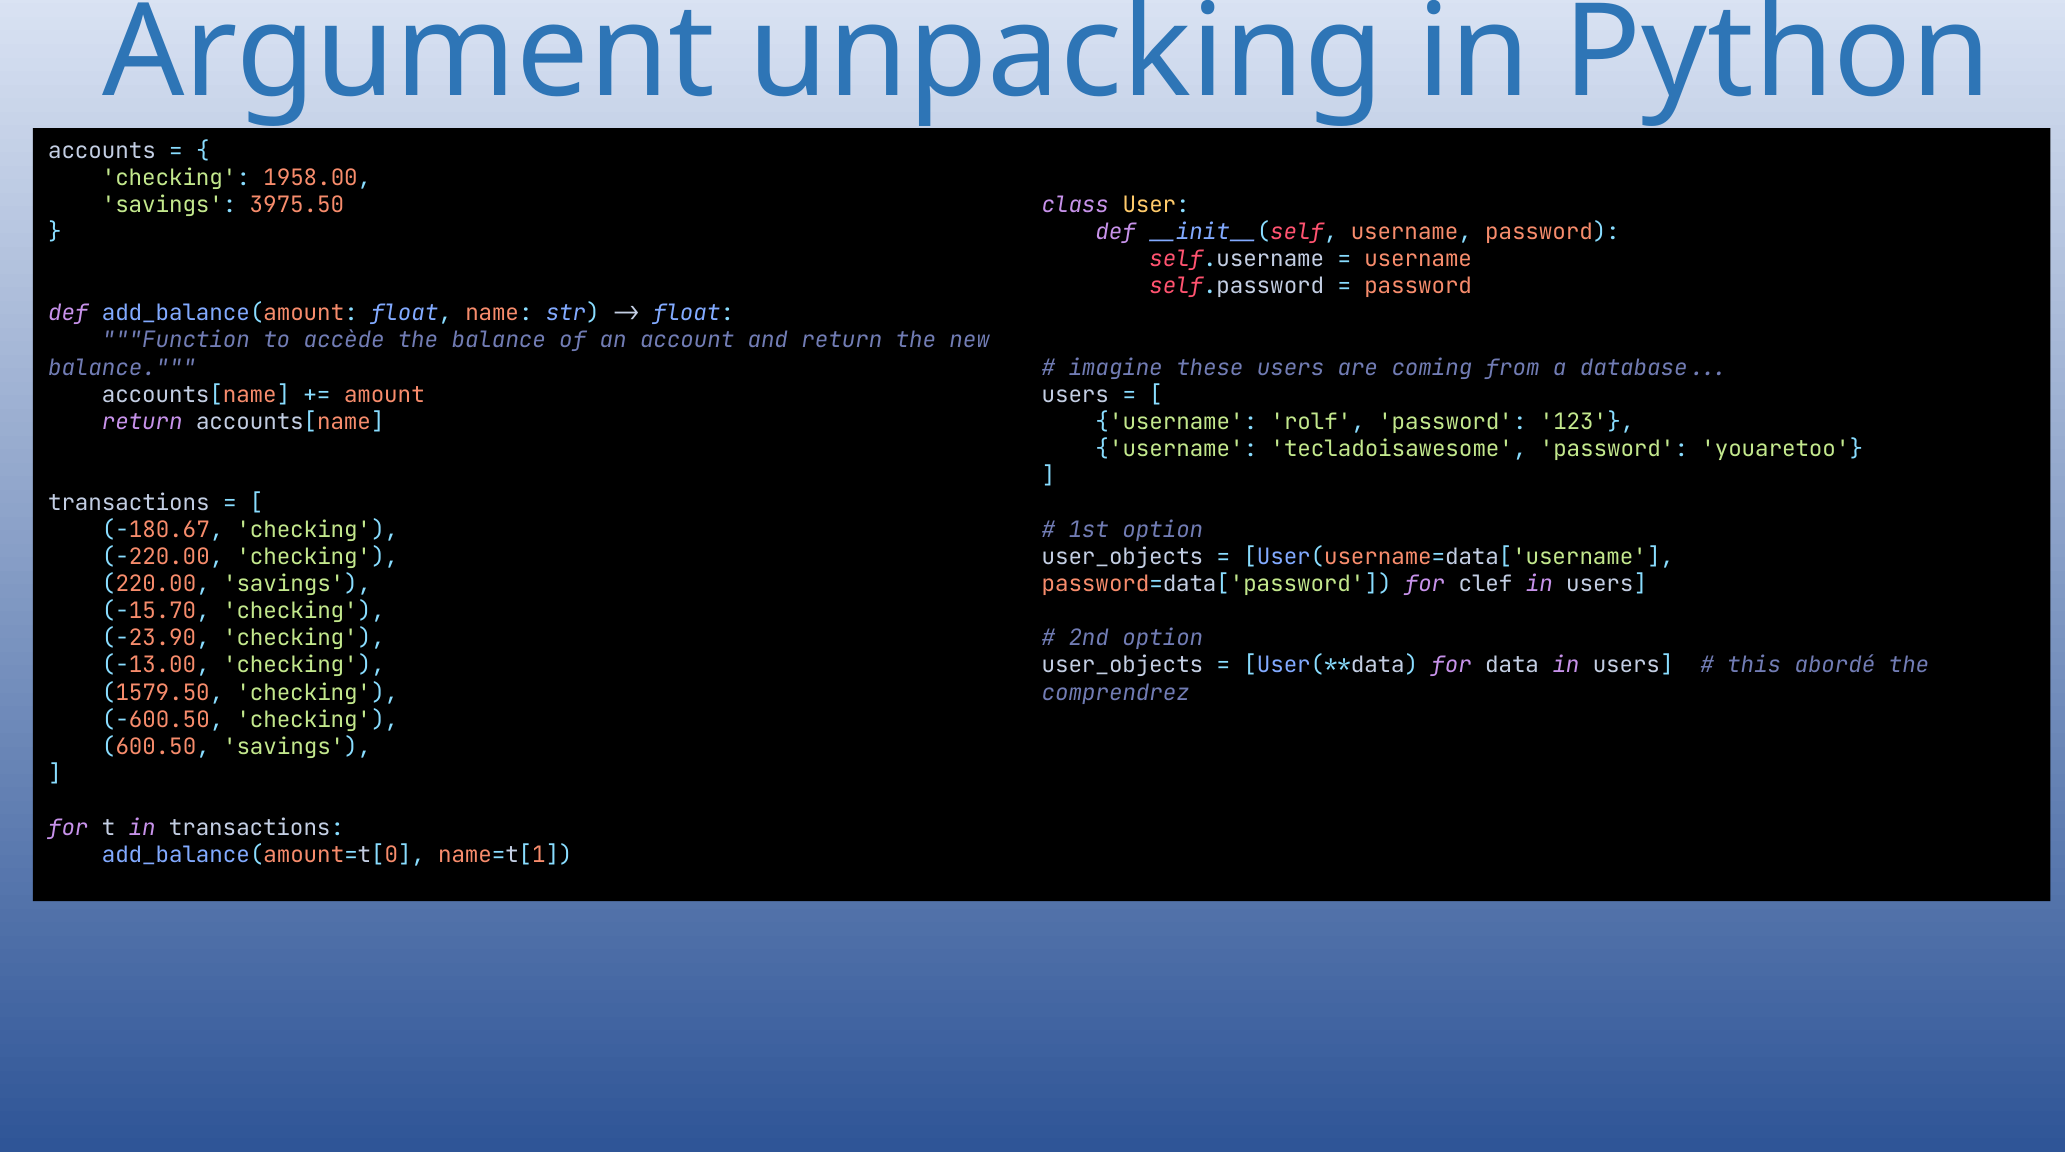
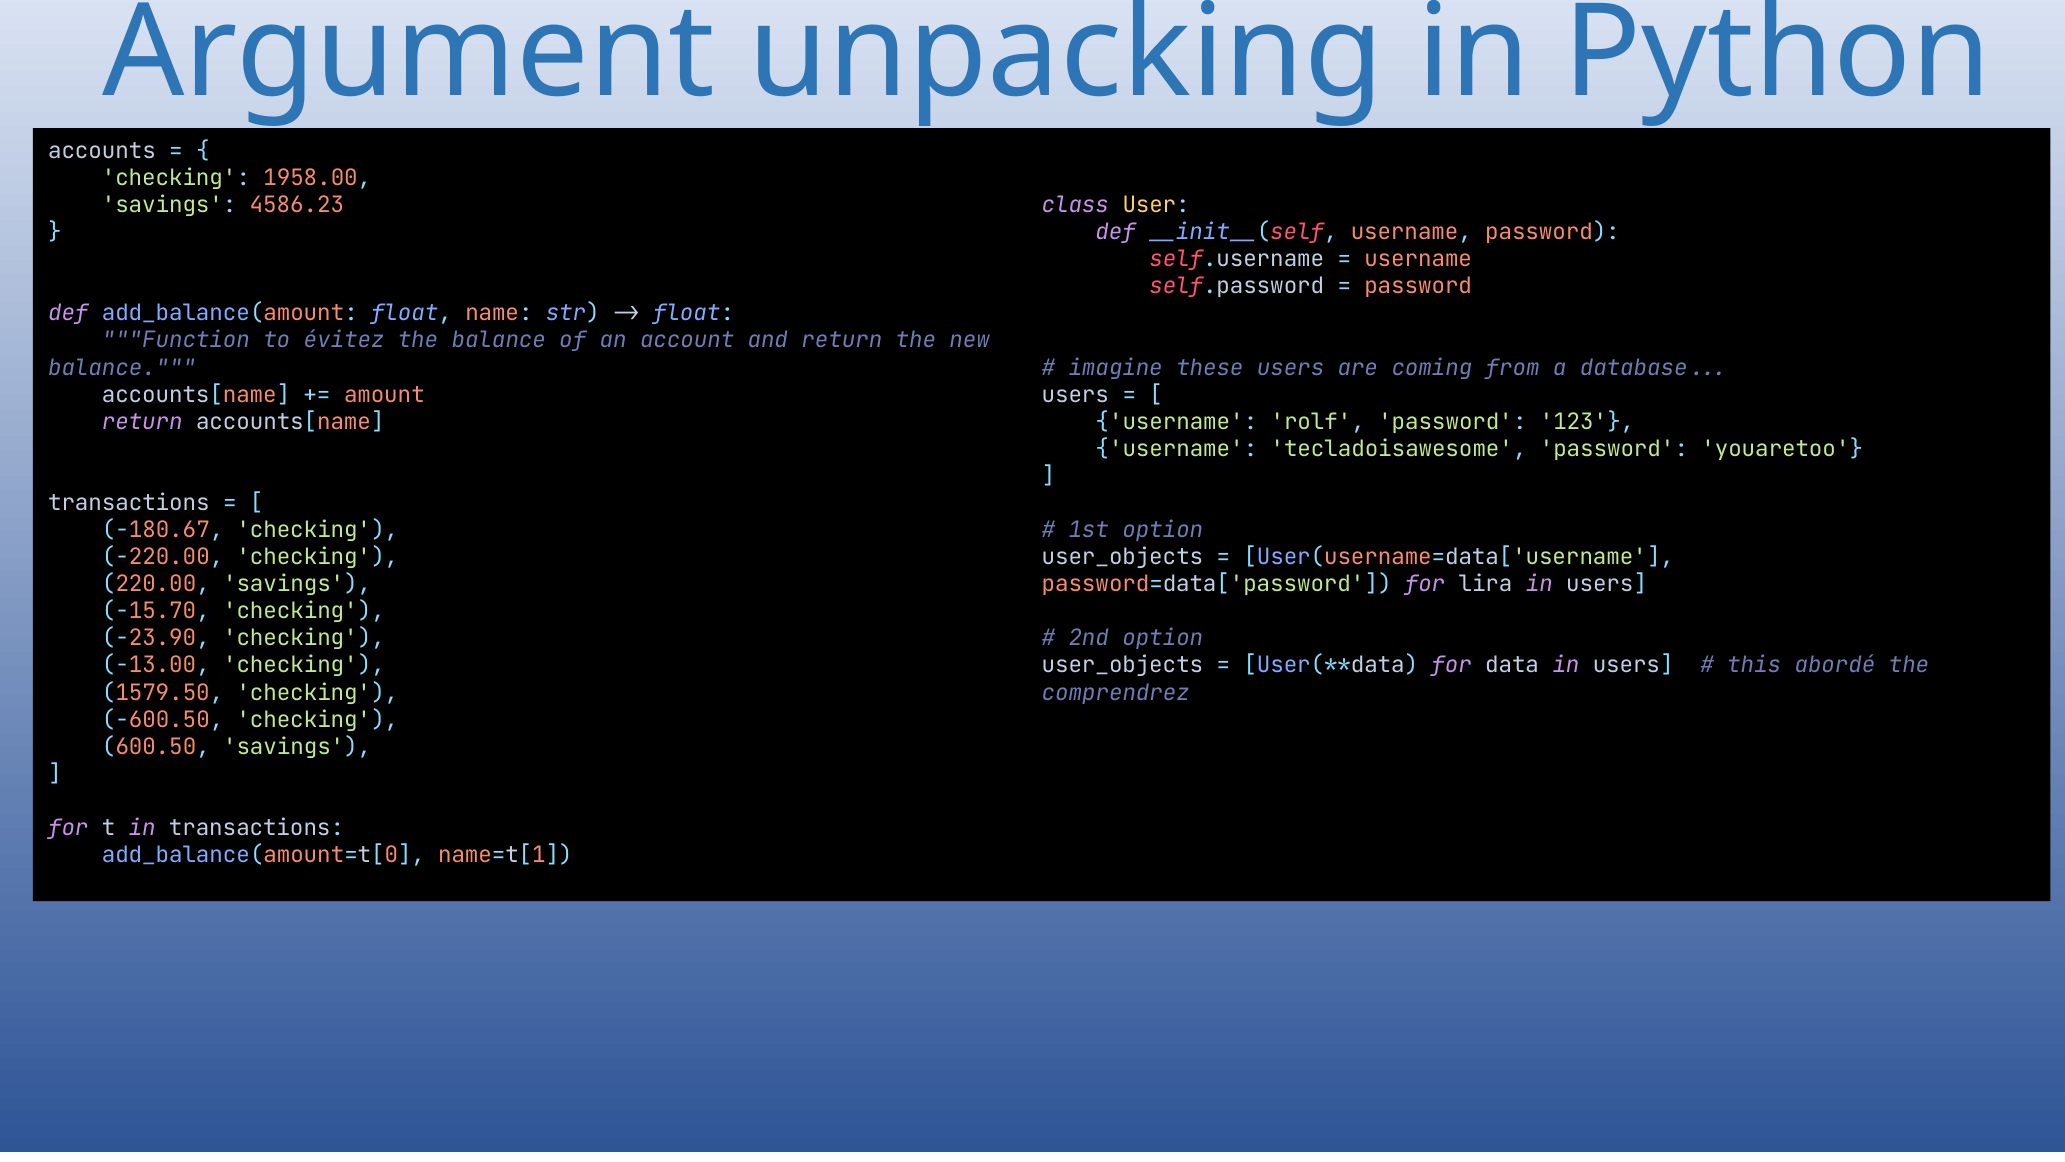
3975.50: 3975.50 -> 4586.23
accède: accède -> évitez
clef: clef -> lira
